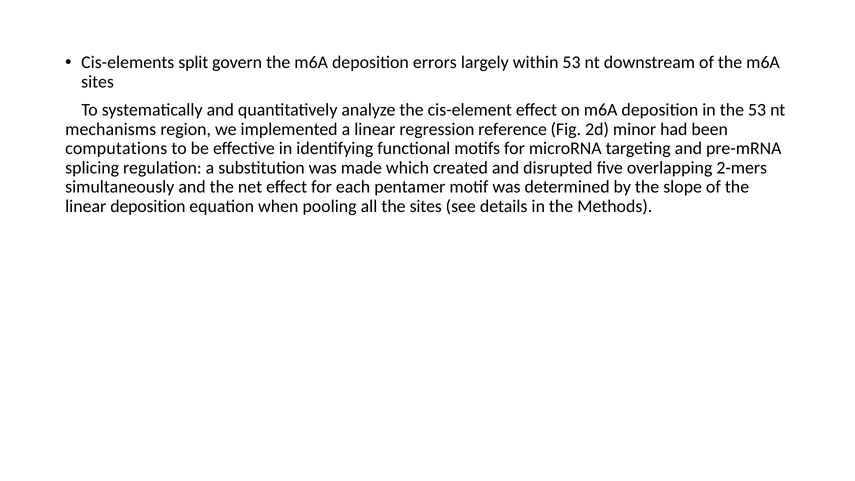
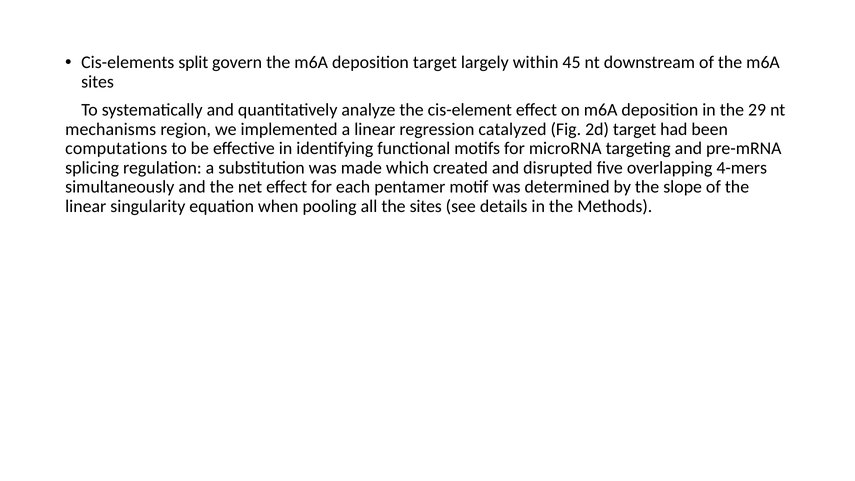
deposition errors: errors -> target
within 53: 53 -> 45
the 53: 53 -> 29
reference: reference -> catalyzed
2d minor: minor -> target
2-mers: 2-mers -> 4-mers
linear deposition: deposition -> singularity
